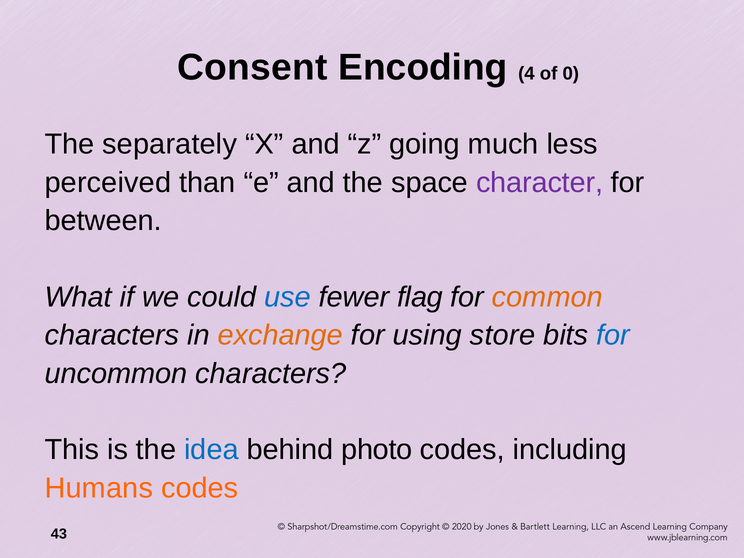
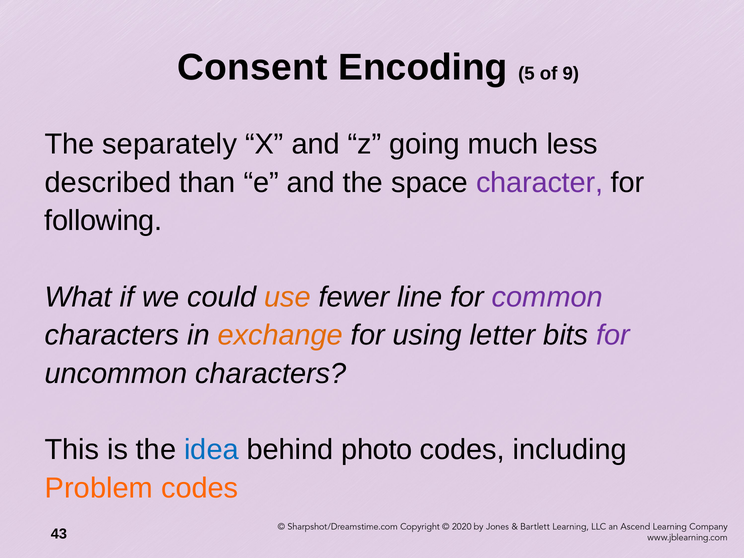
4: 4 -> 5
0: 0 -> 9
perceived: perceived -> described
between: between -> following
use colour: blue -> orange
flag: flag -> line
common colour: orange -> purple
store: store -> letter
for at (613, 335) colour: blue -> purple
Humans: Humans -> Problem
